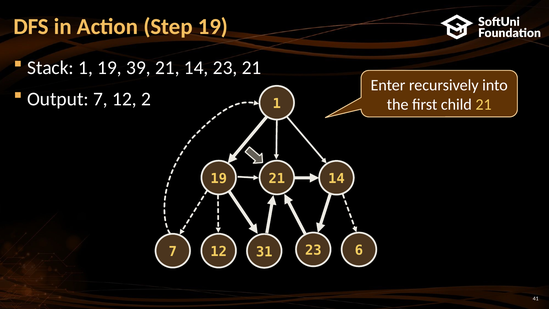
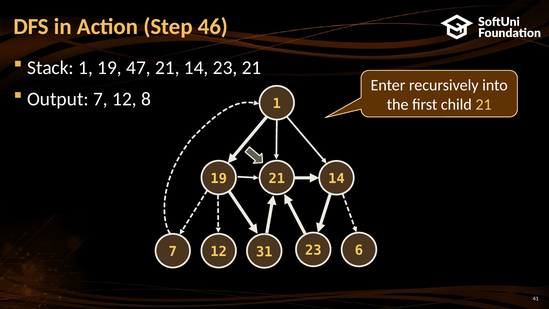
Step 19: 19 -> 46
39: 39 -> 47
2: 2 -> 8
